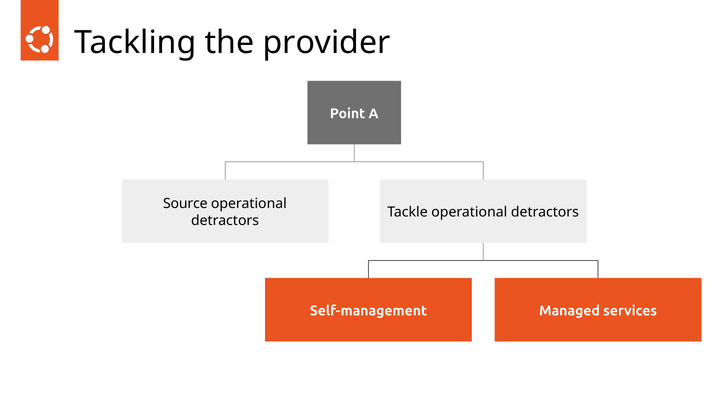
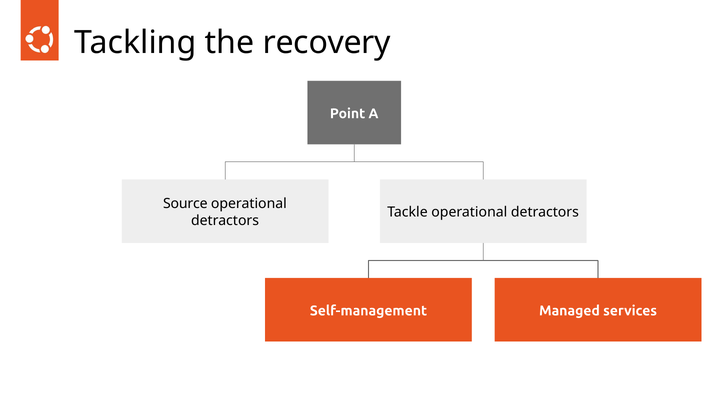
provider: provider -> recovery
